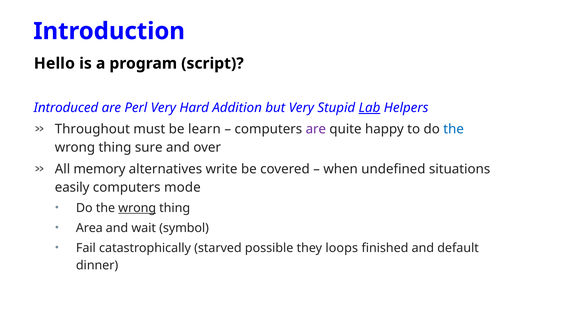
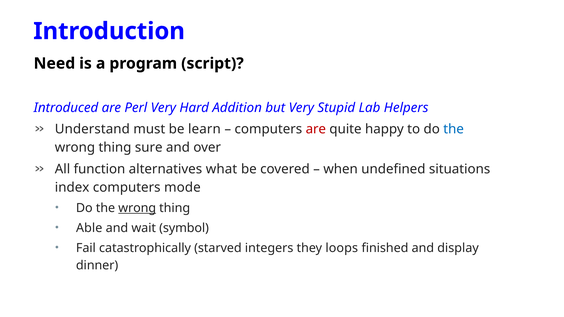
Hello: Hello -> Need
Lab underline: present -> none
Throughout: Throughout -> Understand
are at (316, 129) colour: purple -> red
memory: memory -> function
write: write -> what
easily: easily -> index
Area: Area -> Able
possible: possible -> integers
default: default -> display
